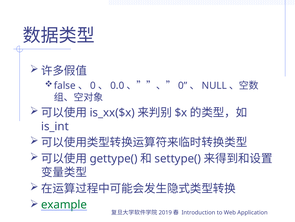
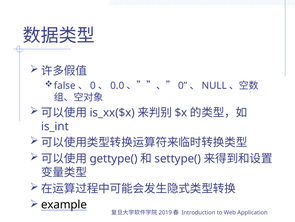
example colour: green -> black
